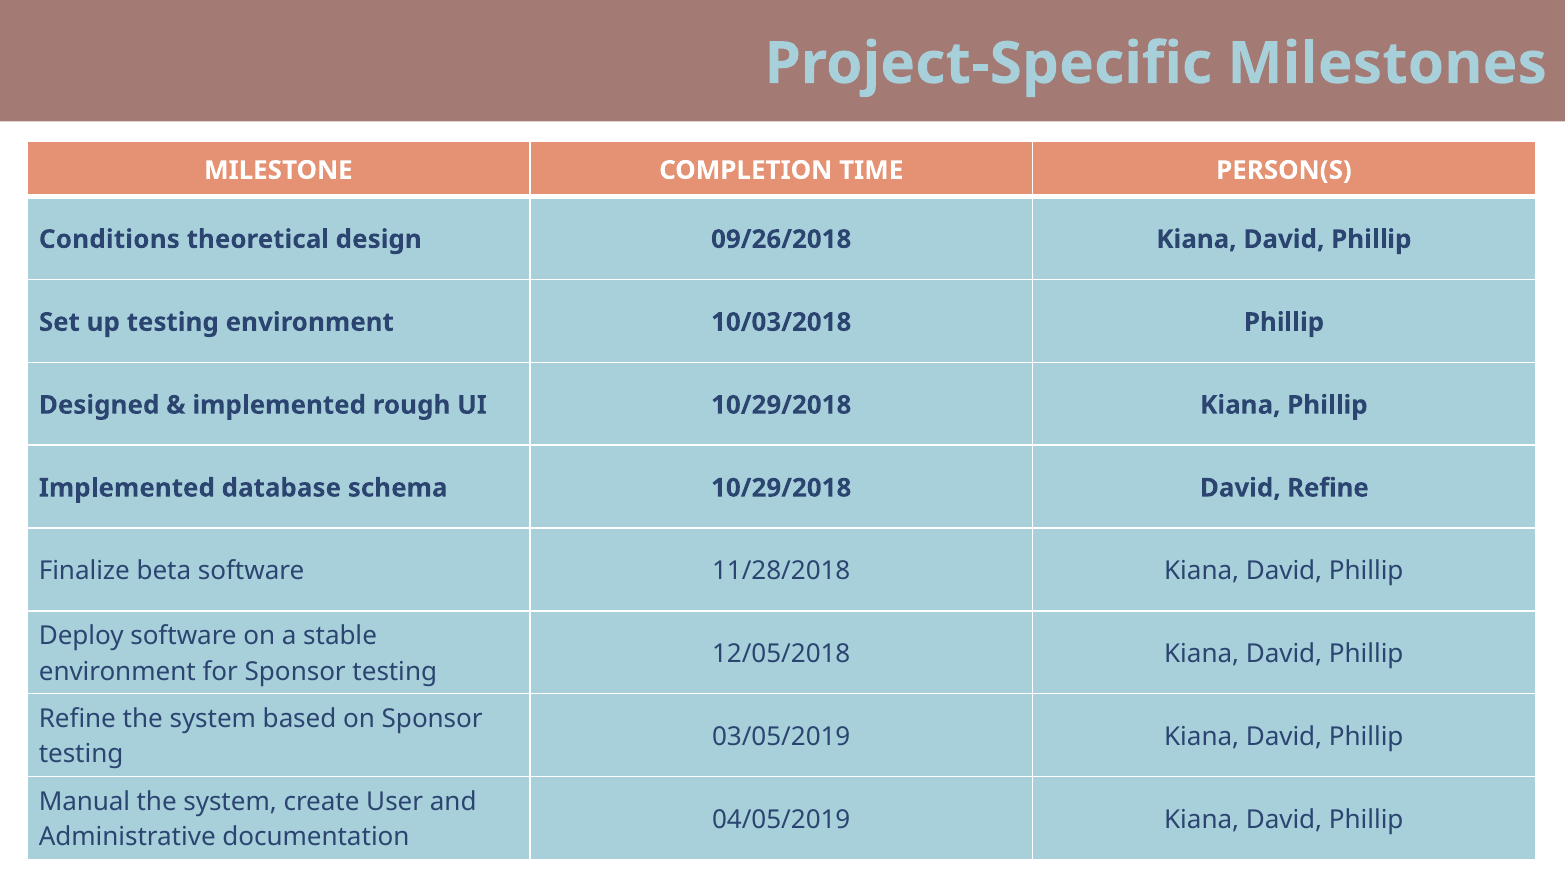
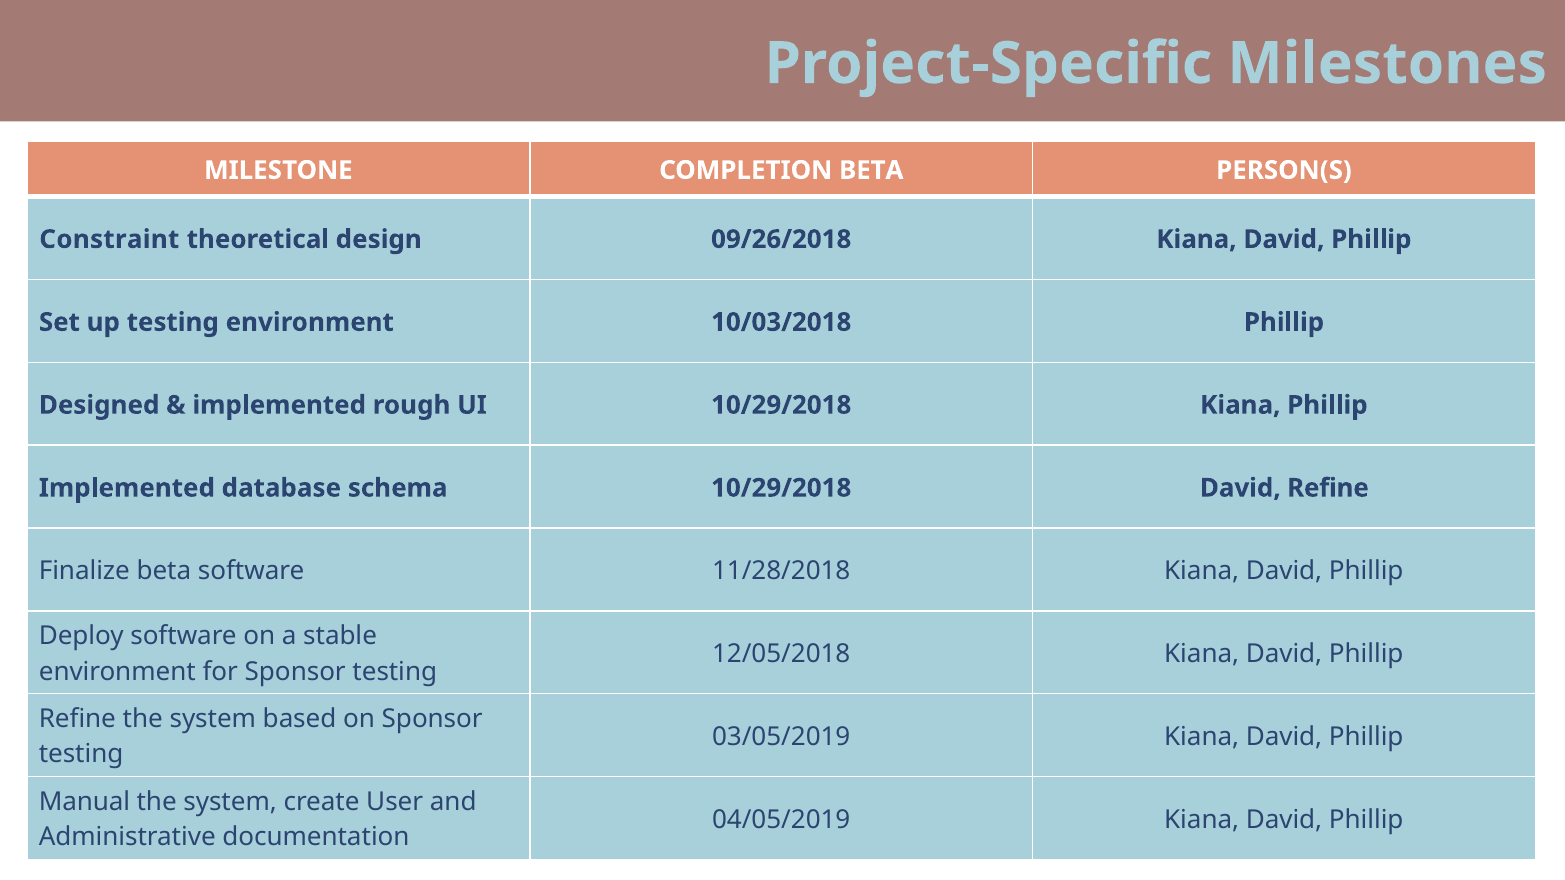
COMPLETION TIME: TIME -> BETA
Conditions: Conditions -> Constraint
